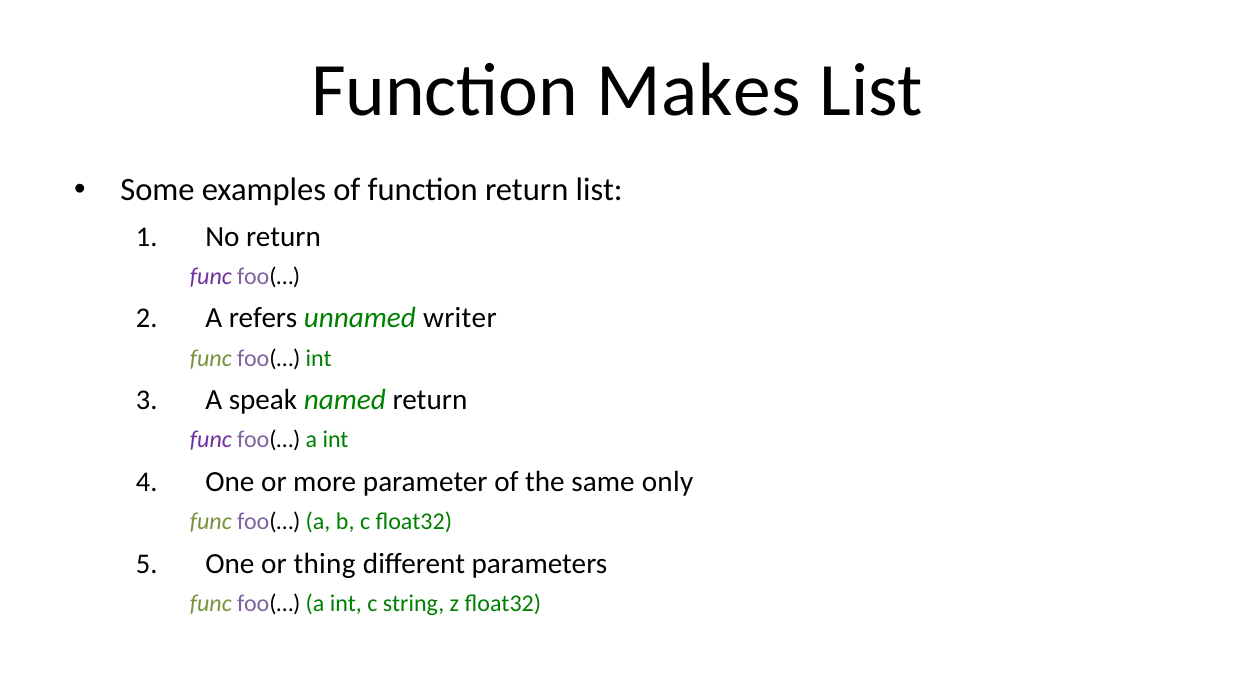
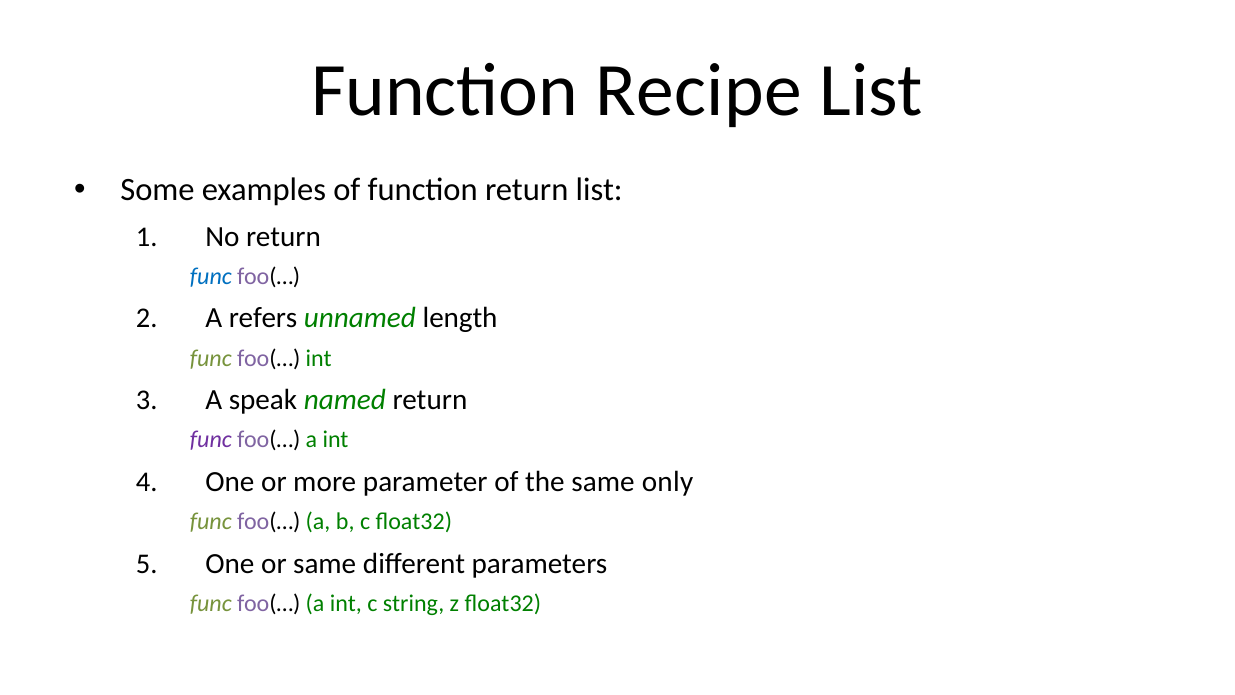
Makes: Makes -> Recipe
func at (211, 276) colour: purple -> blue
writer: writer -> length
or thing: thing -> same
